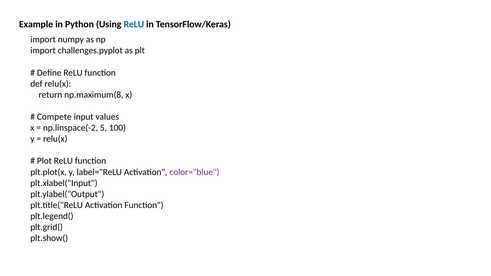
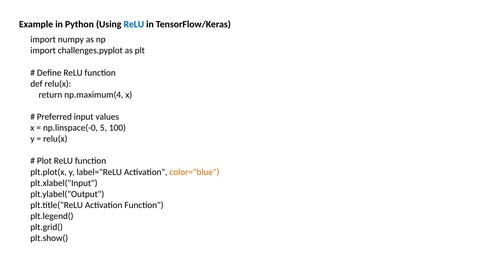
np.maximum(8: np.maximum(8 -> np.maximum(4
Compete: Compete -> Preferred
np.linspace(-2: np.linspace(-2 -> np.linspace(-0
color="blue colour: purple -> orange
